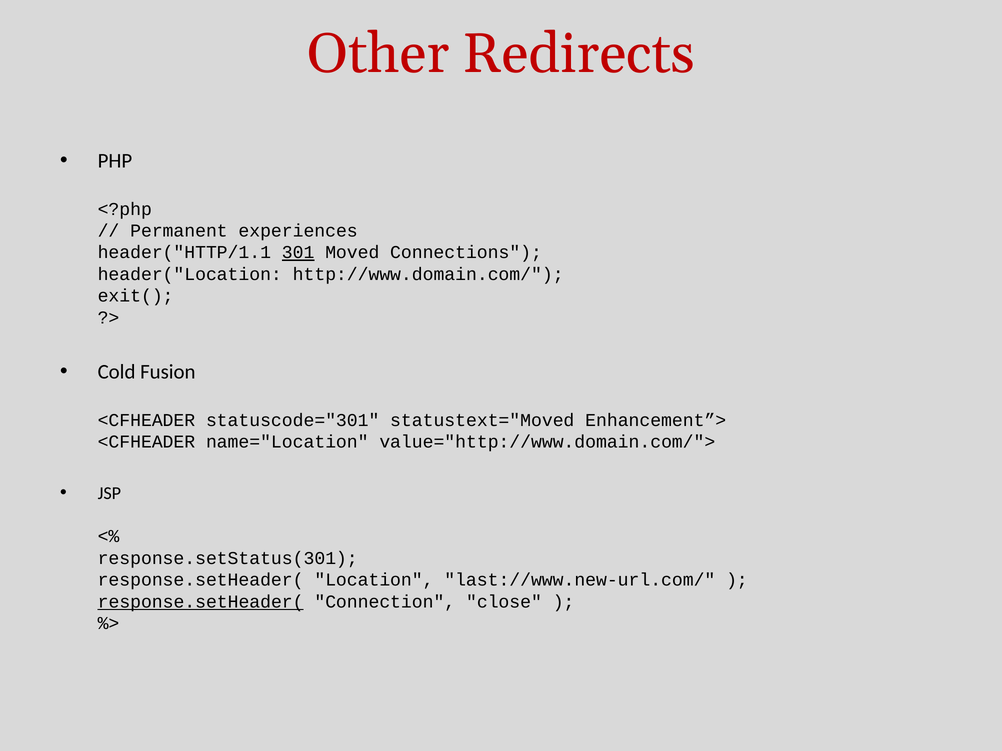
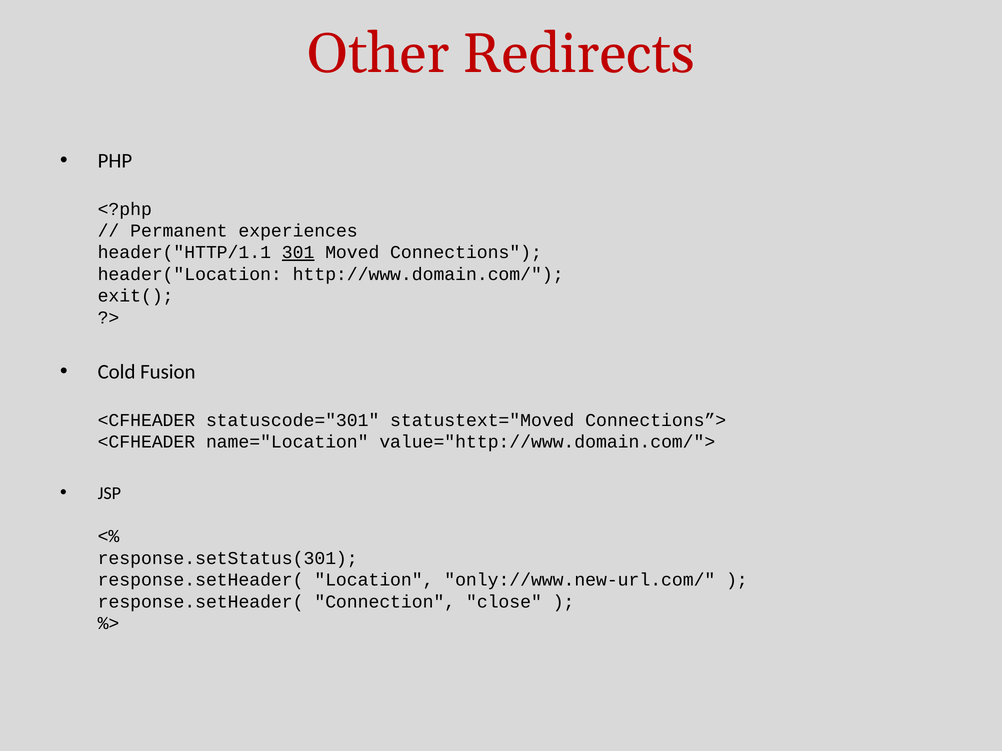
Enhancement”>: Enhancement”> -> Connections”>
last://www.new-url.com/: last://www.new-url.com/ -> only://www.new-url.com/
response.setHeader( at (201, 602) underline: present -> none
